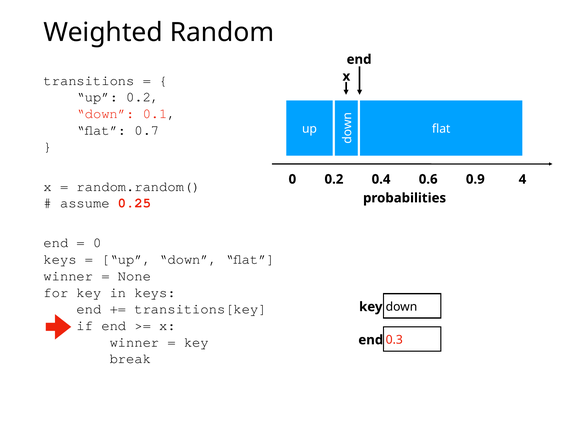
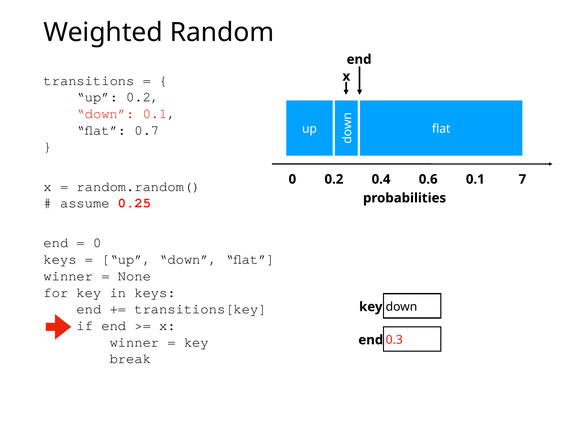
0.6 0.9: 0.9 -> 0.1
4: 4 -> 7
